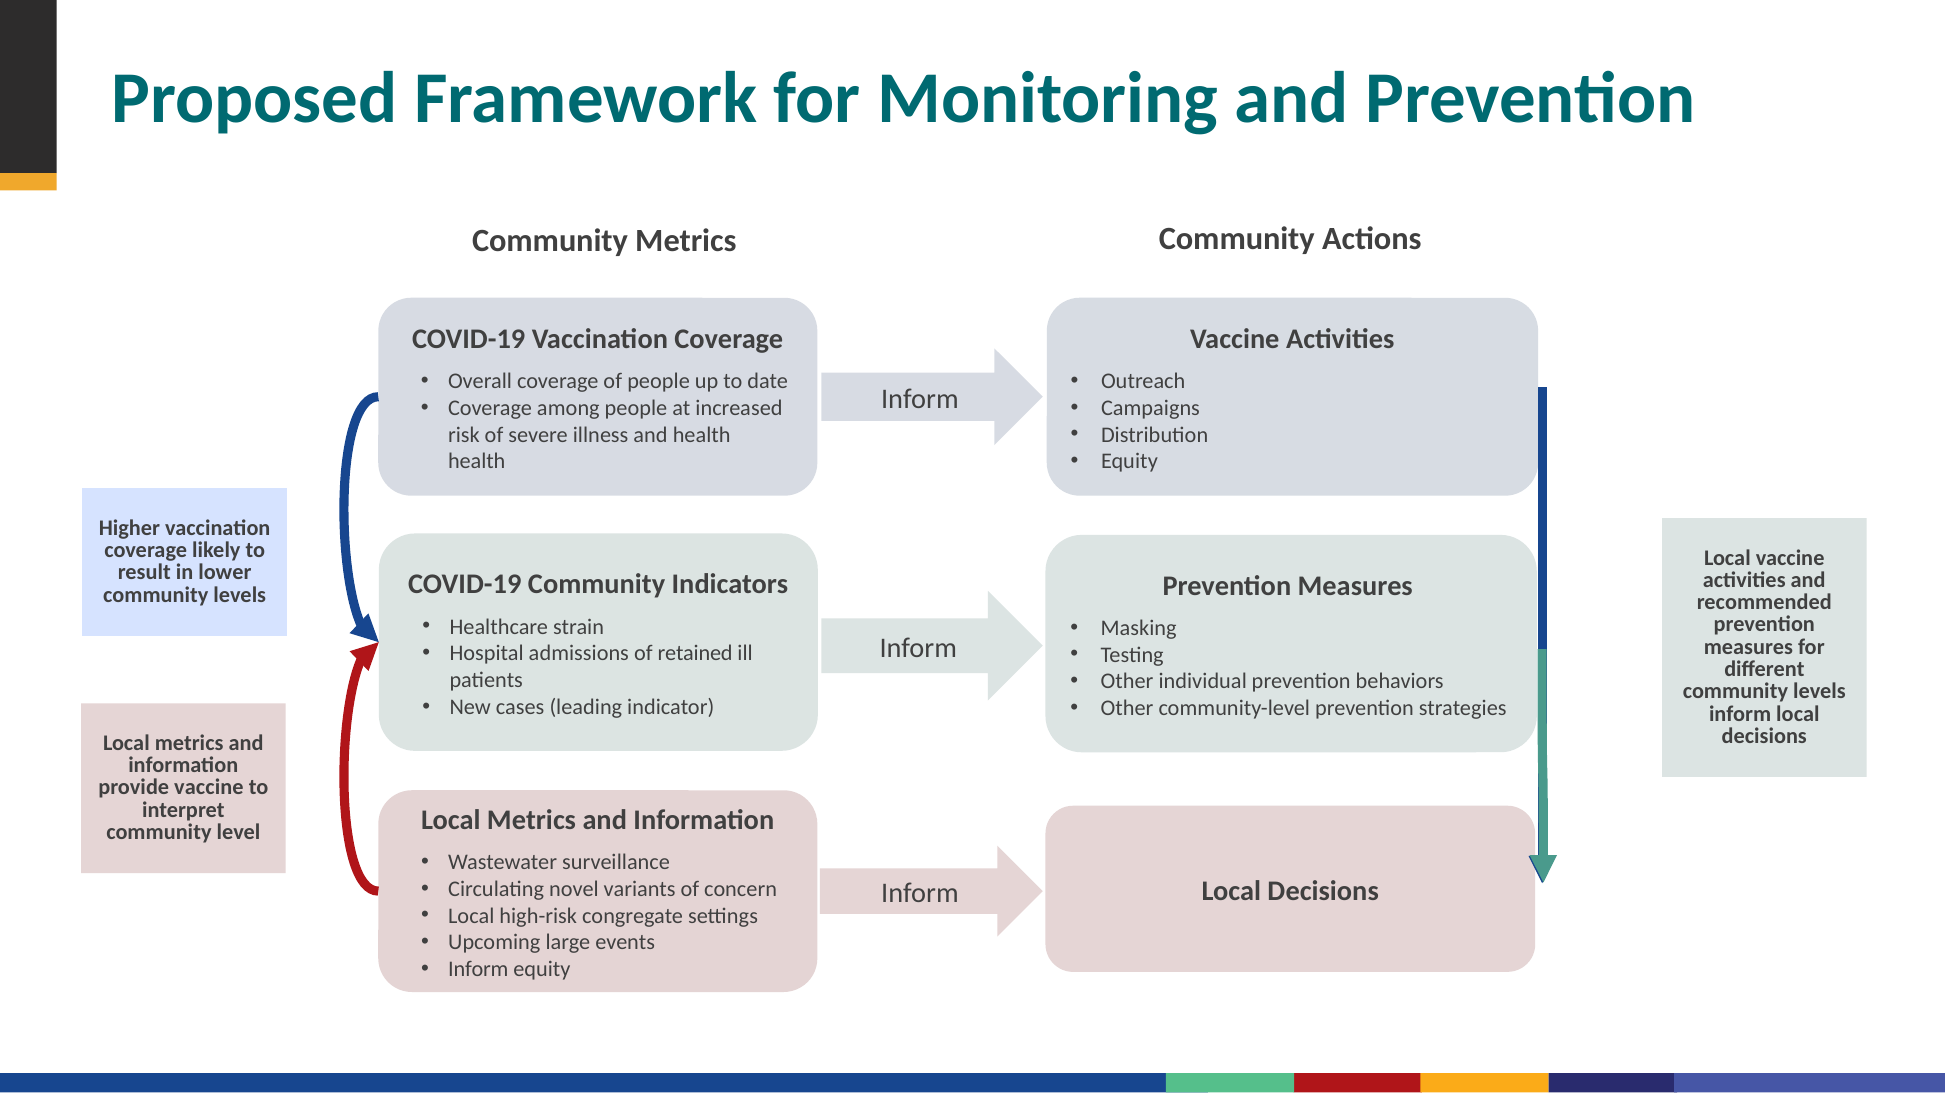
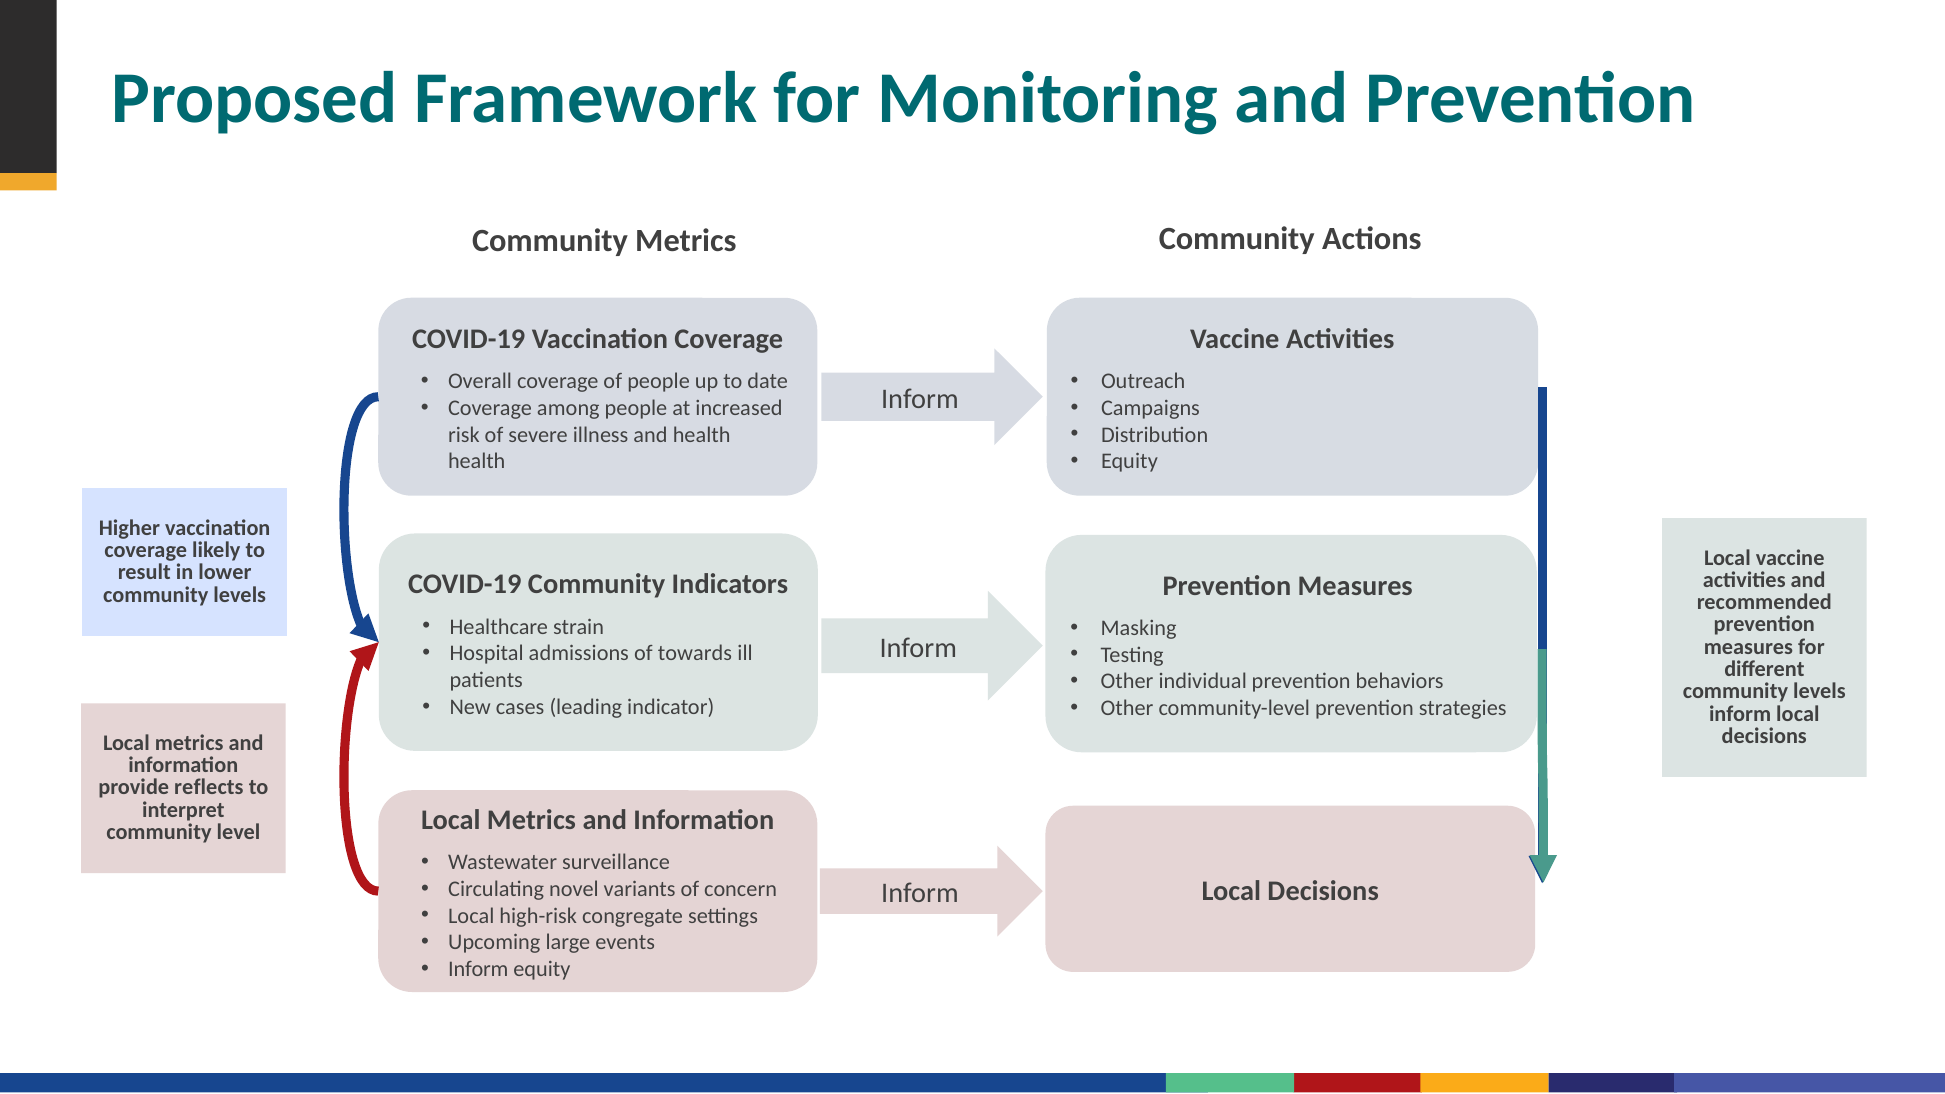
retained: retained -> towards
provide vaccine: vaccine -> reflects
